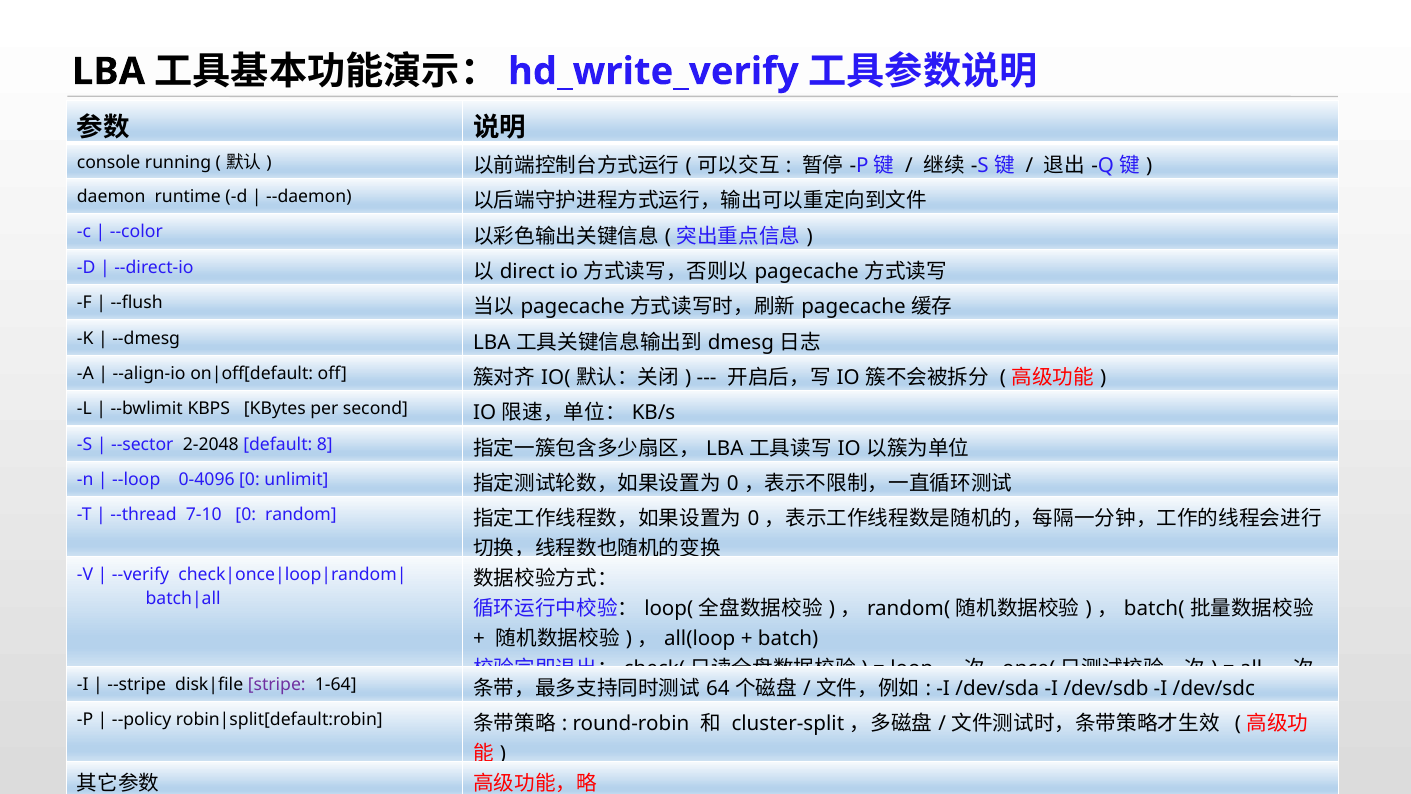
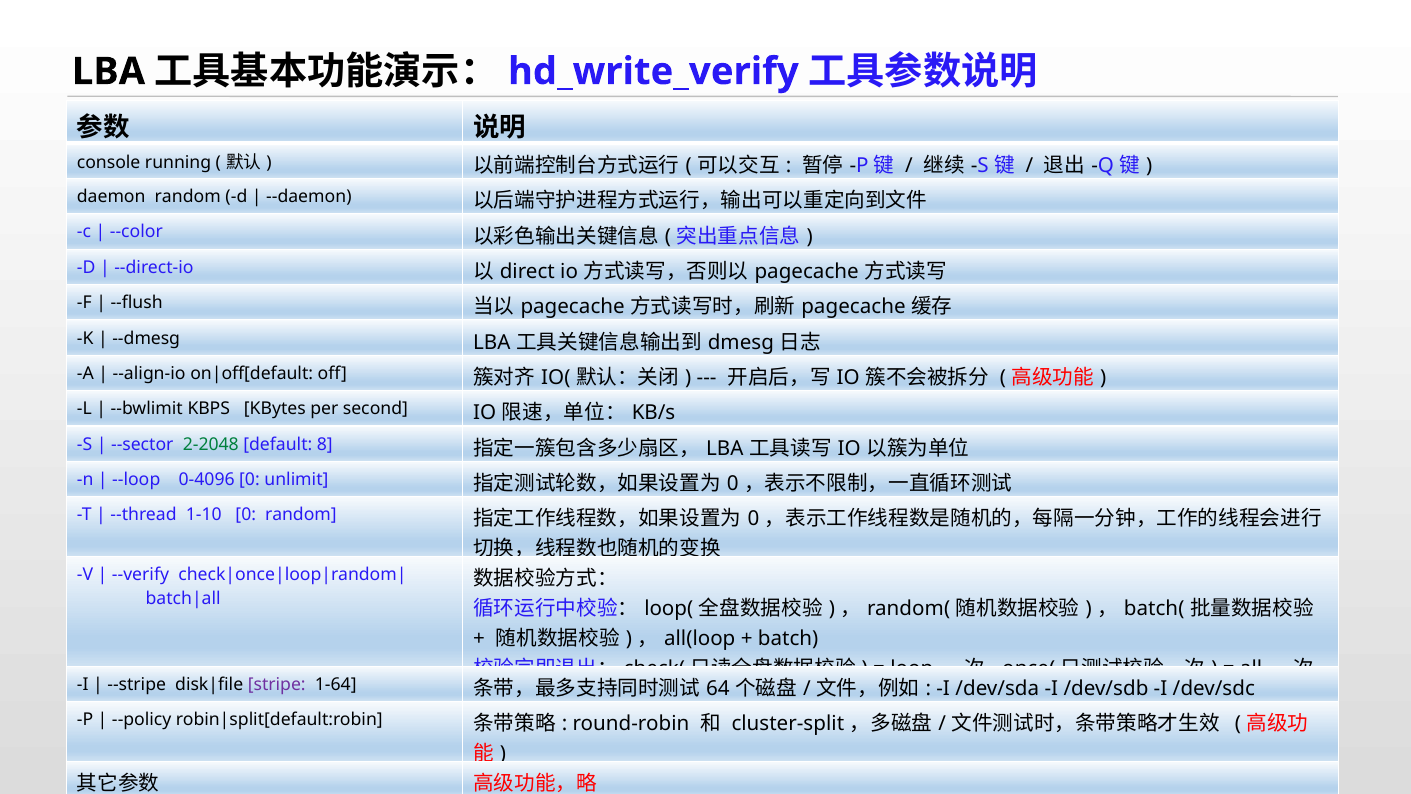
daemon runtime: runtime -> random
2-2048 colour: black -> green
7-10: 7-10 -> 1-10
